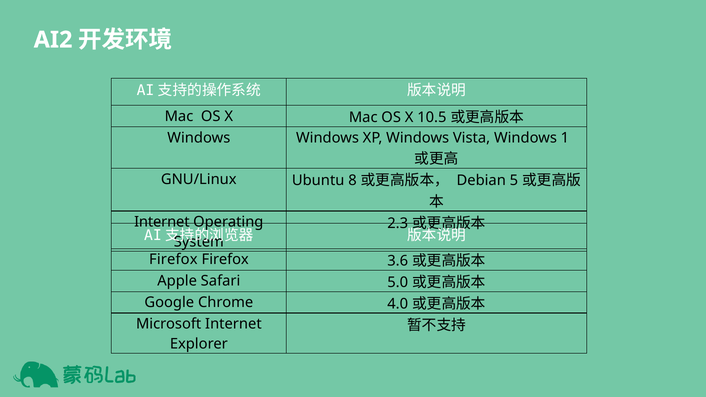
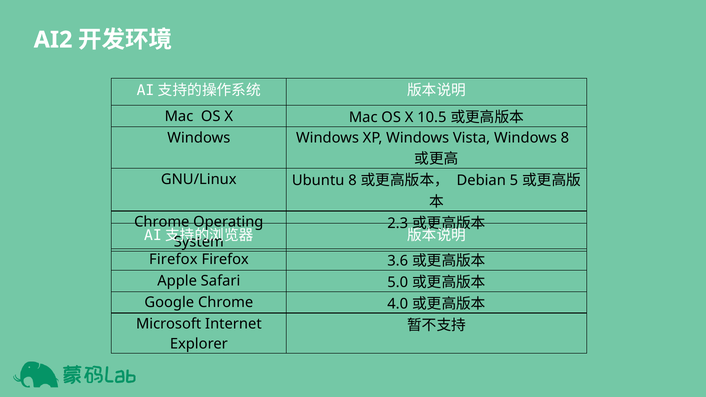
Windows 1: 1 -> 8
Internet at (162, 222): Internet -> Chrome
